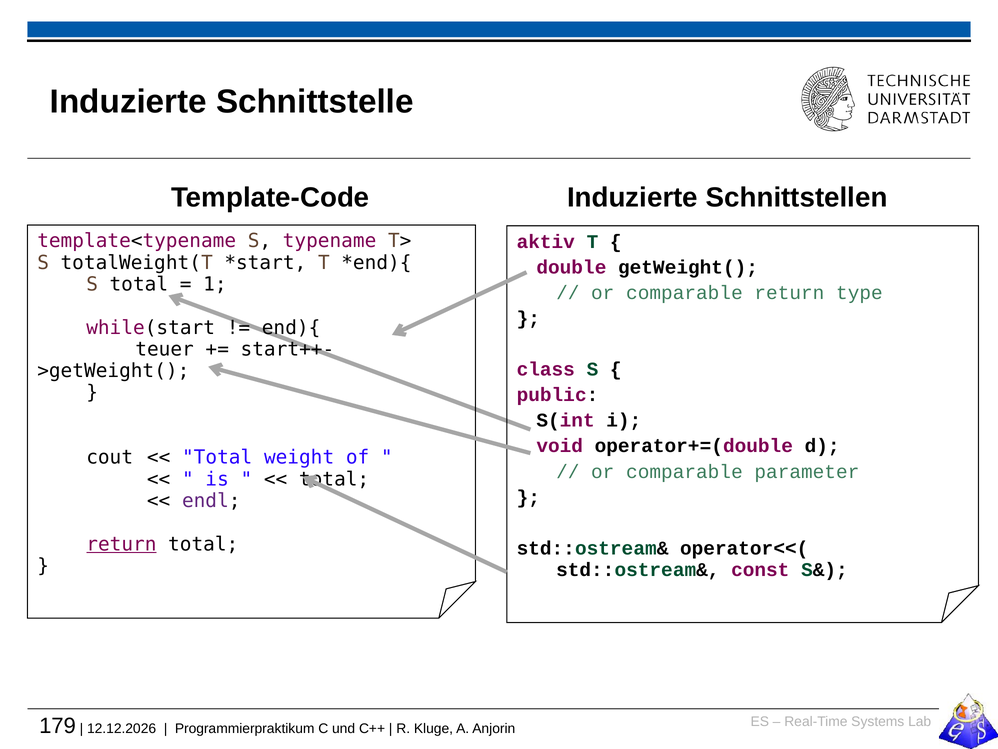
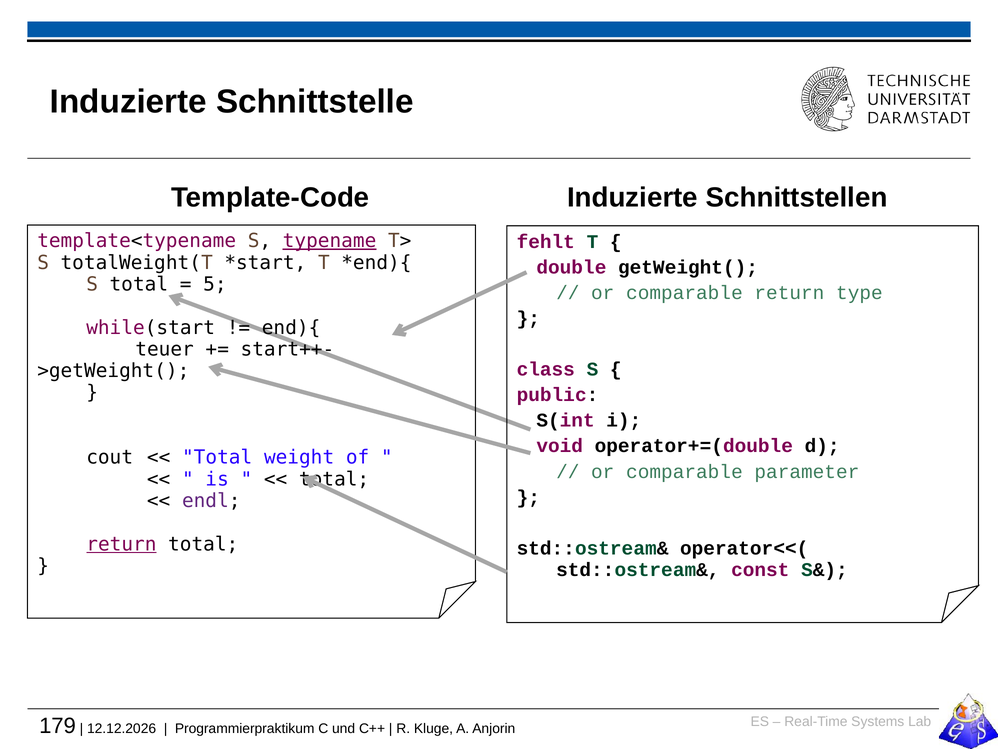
typename underline: none -> present
aktiv: aktiv -> fehlt
1: 1 -> 5
